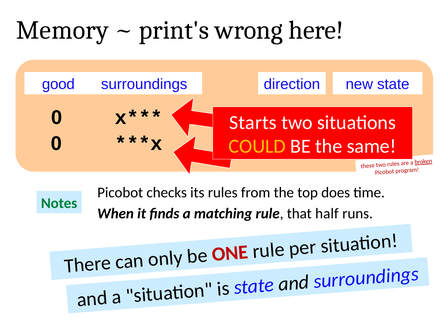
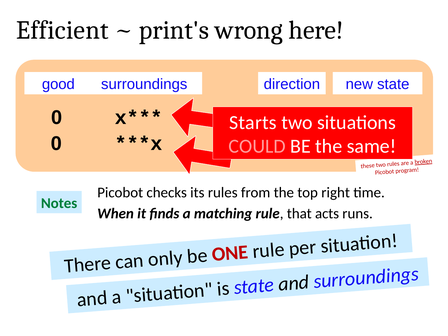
Memory: Memory -> Efficient
COULD colour: yellow -> pink
does: does -> right
half: half -> acts
